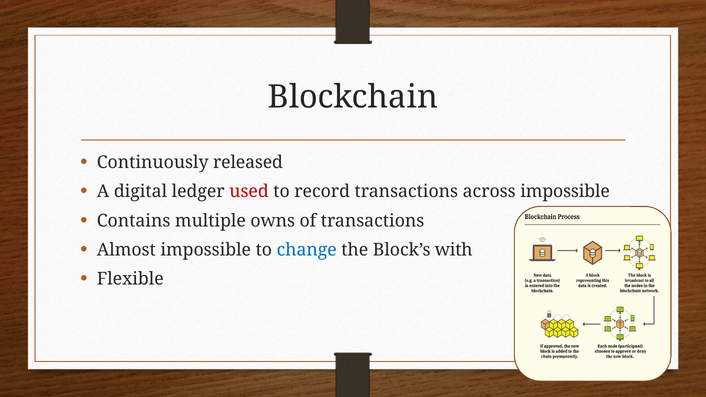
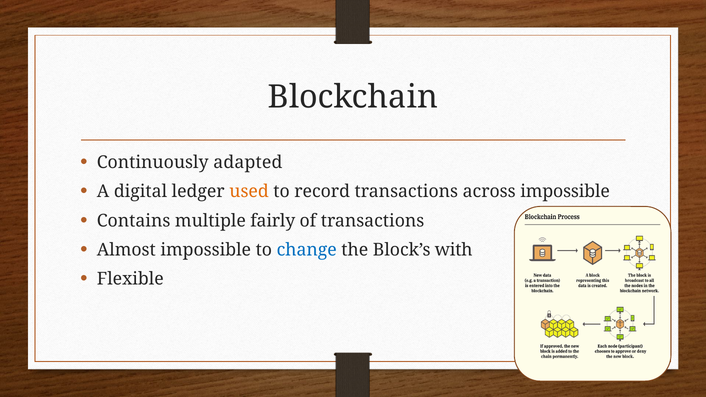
released: released -> adapted
used colour: red -> orange
owns: owns -> fairly
